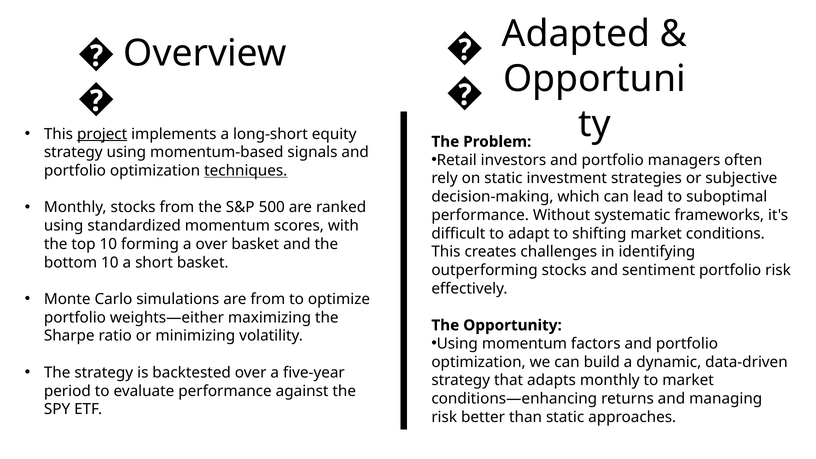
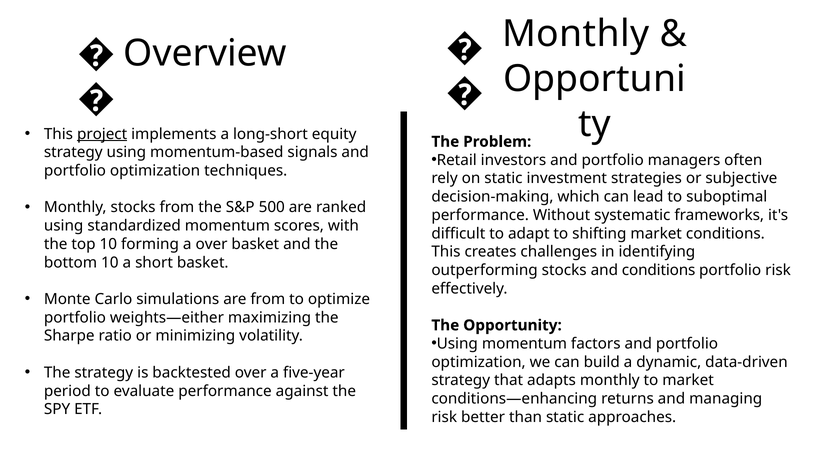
Adapted at (576, 34): Adapted -> Monthly
techniques underline: present -> none
and sentiment: sentiment -> conditions
